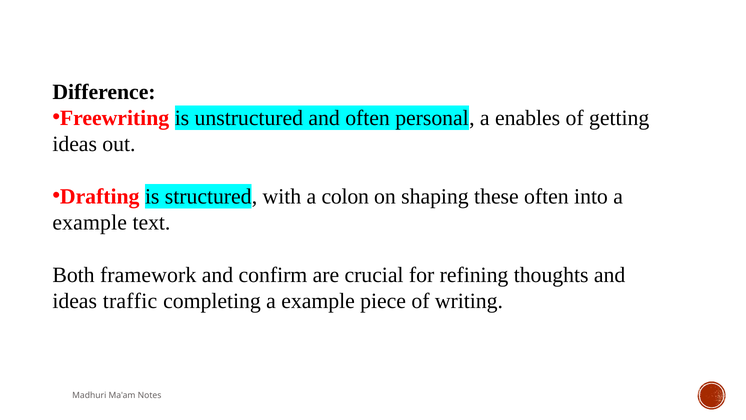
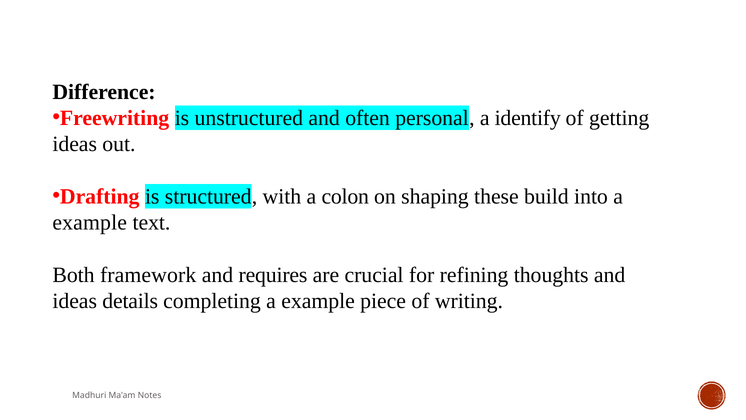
enables: enables -> identify
these often: often -> build
confirm: confirm -> requires
traffic: traffic -> details
